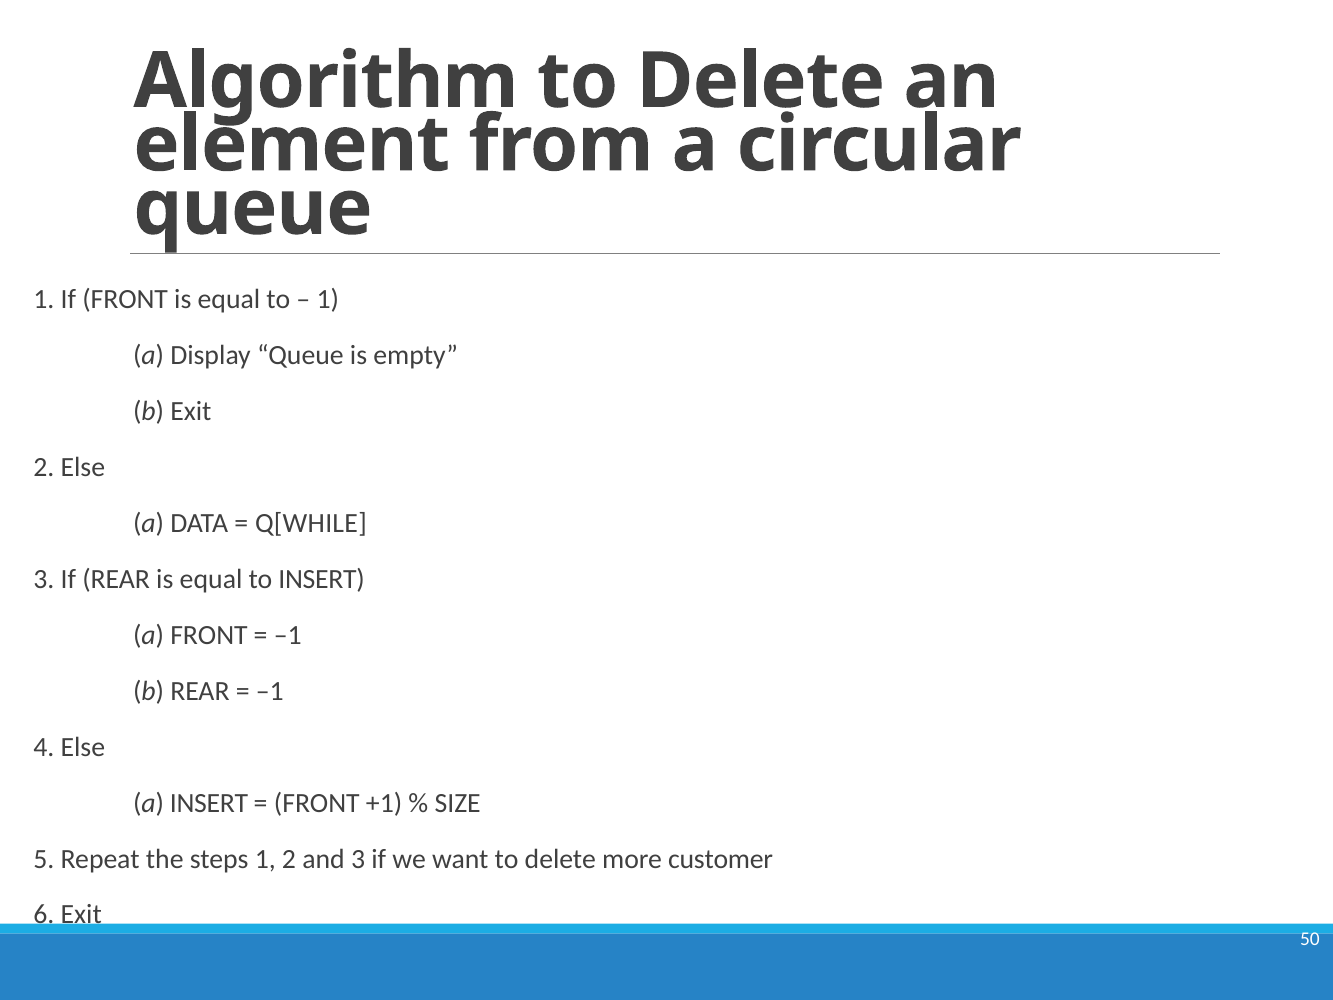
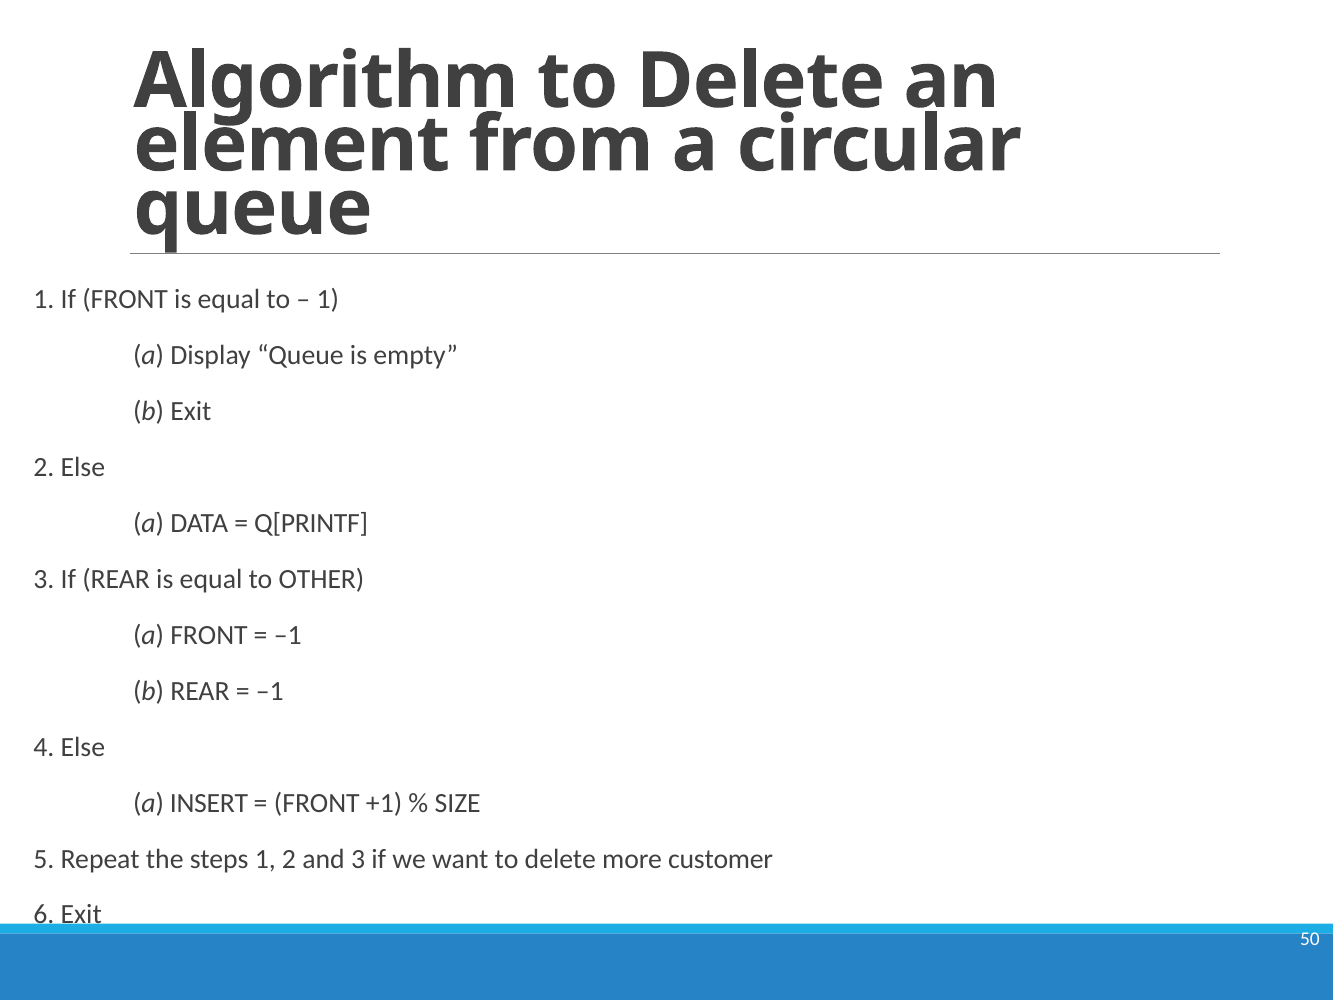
Q[WHILE: Q[WHILE -> Q[PRINTF
to INSERT: INSERT -> OTHER
